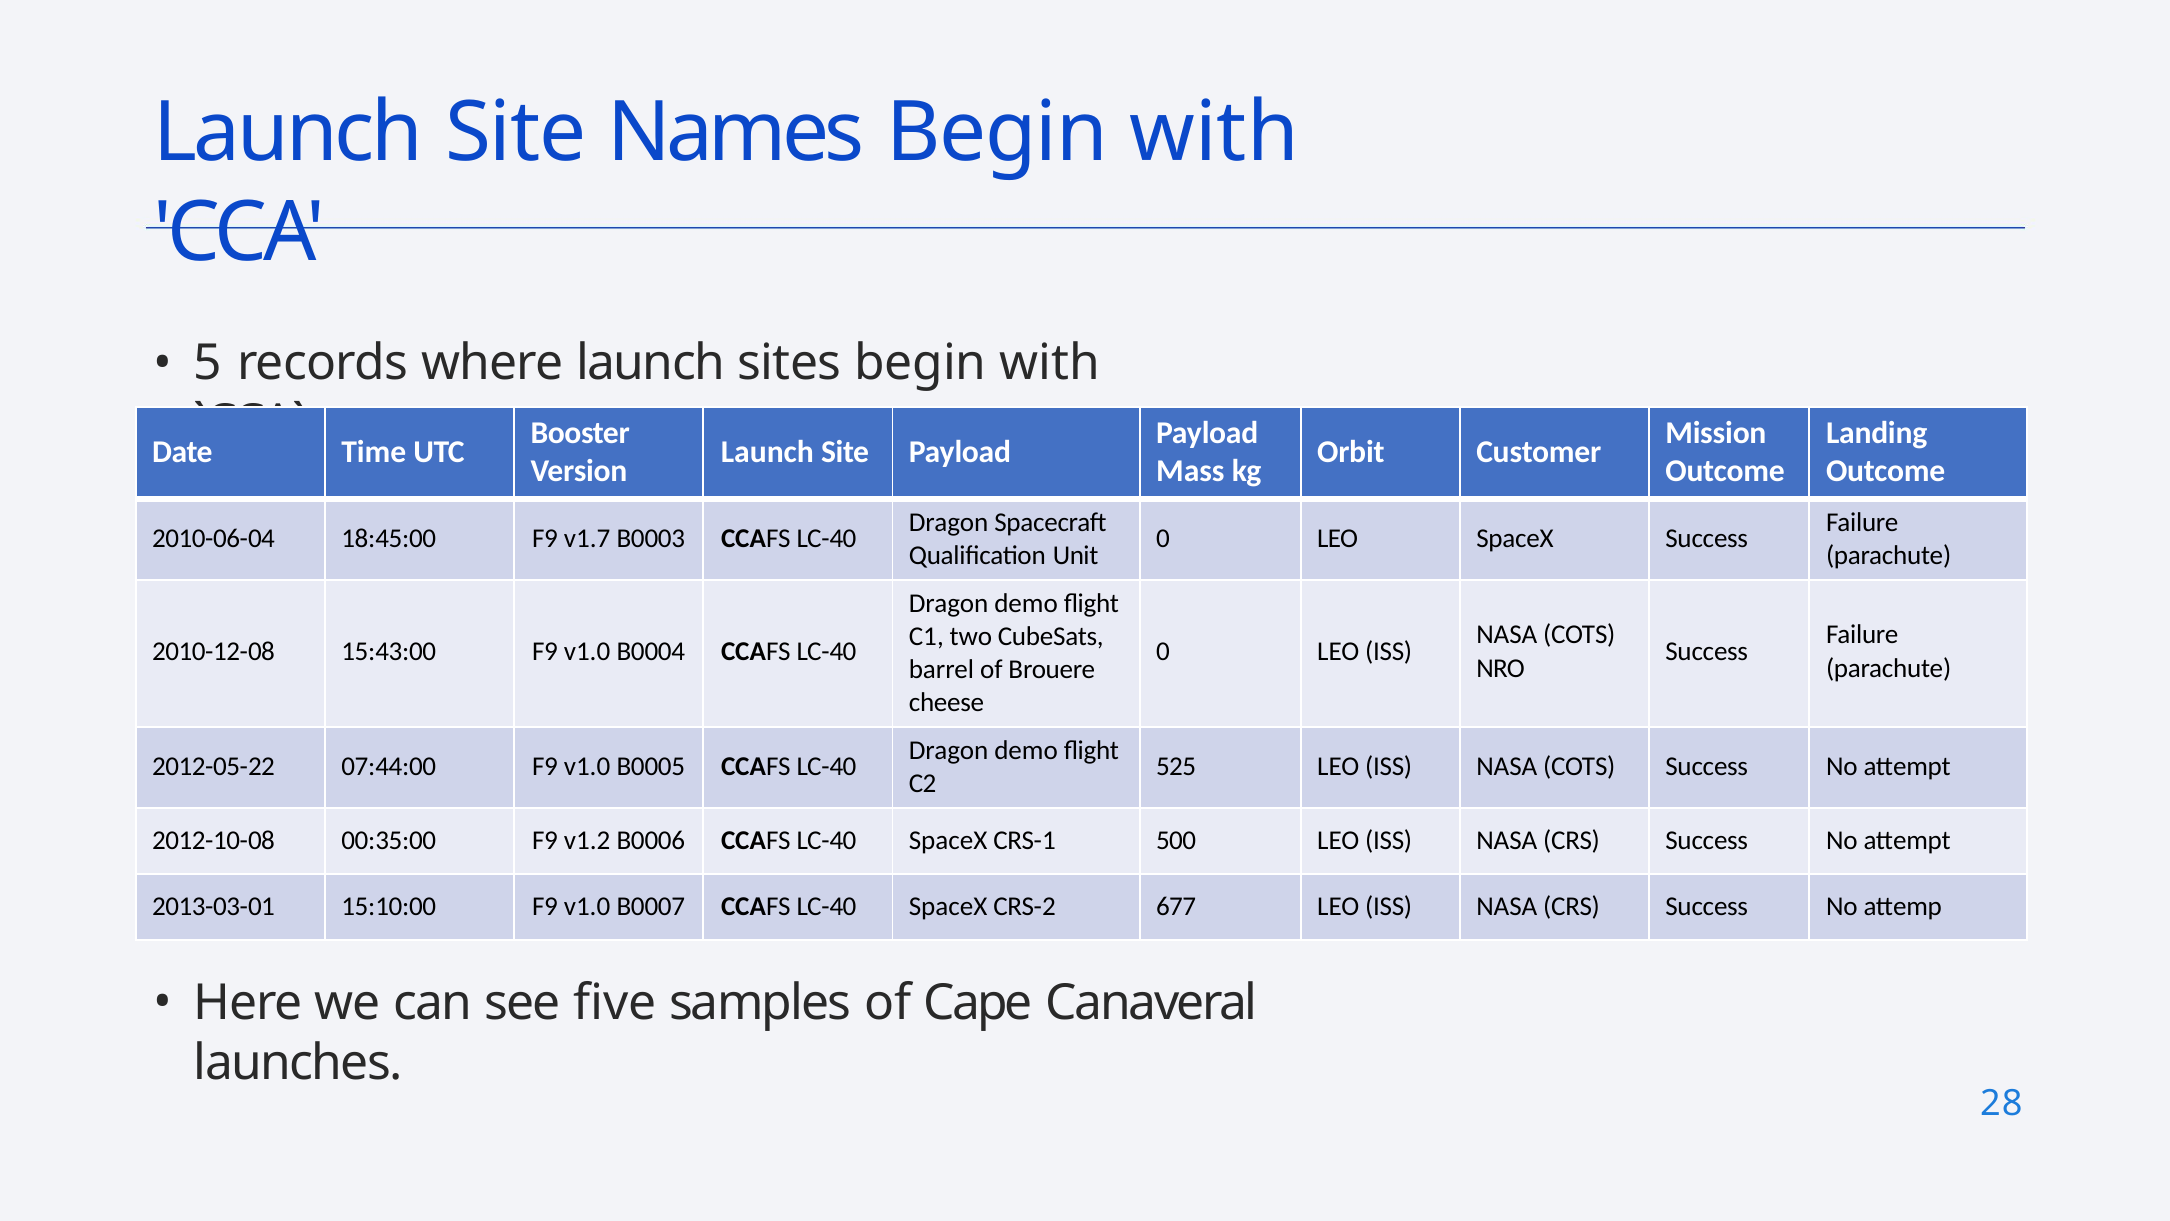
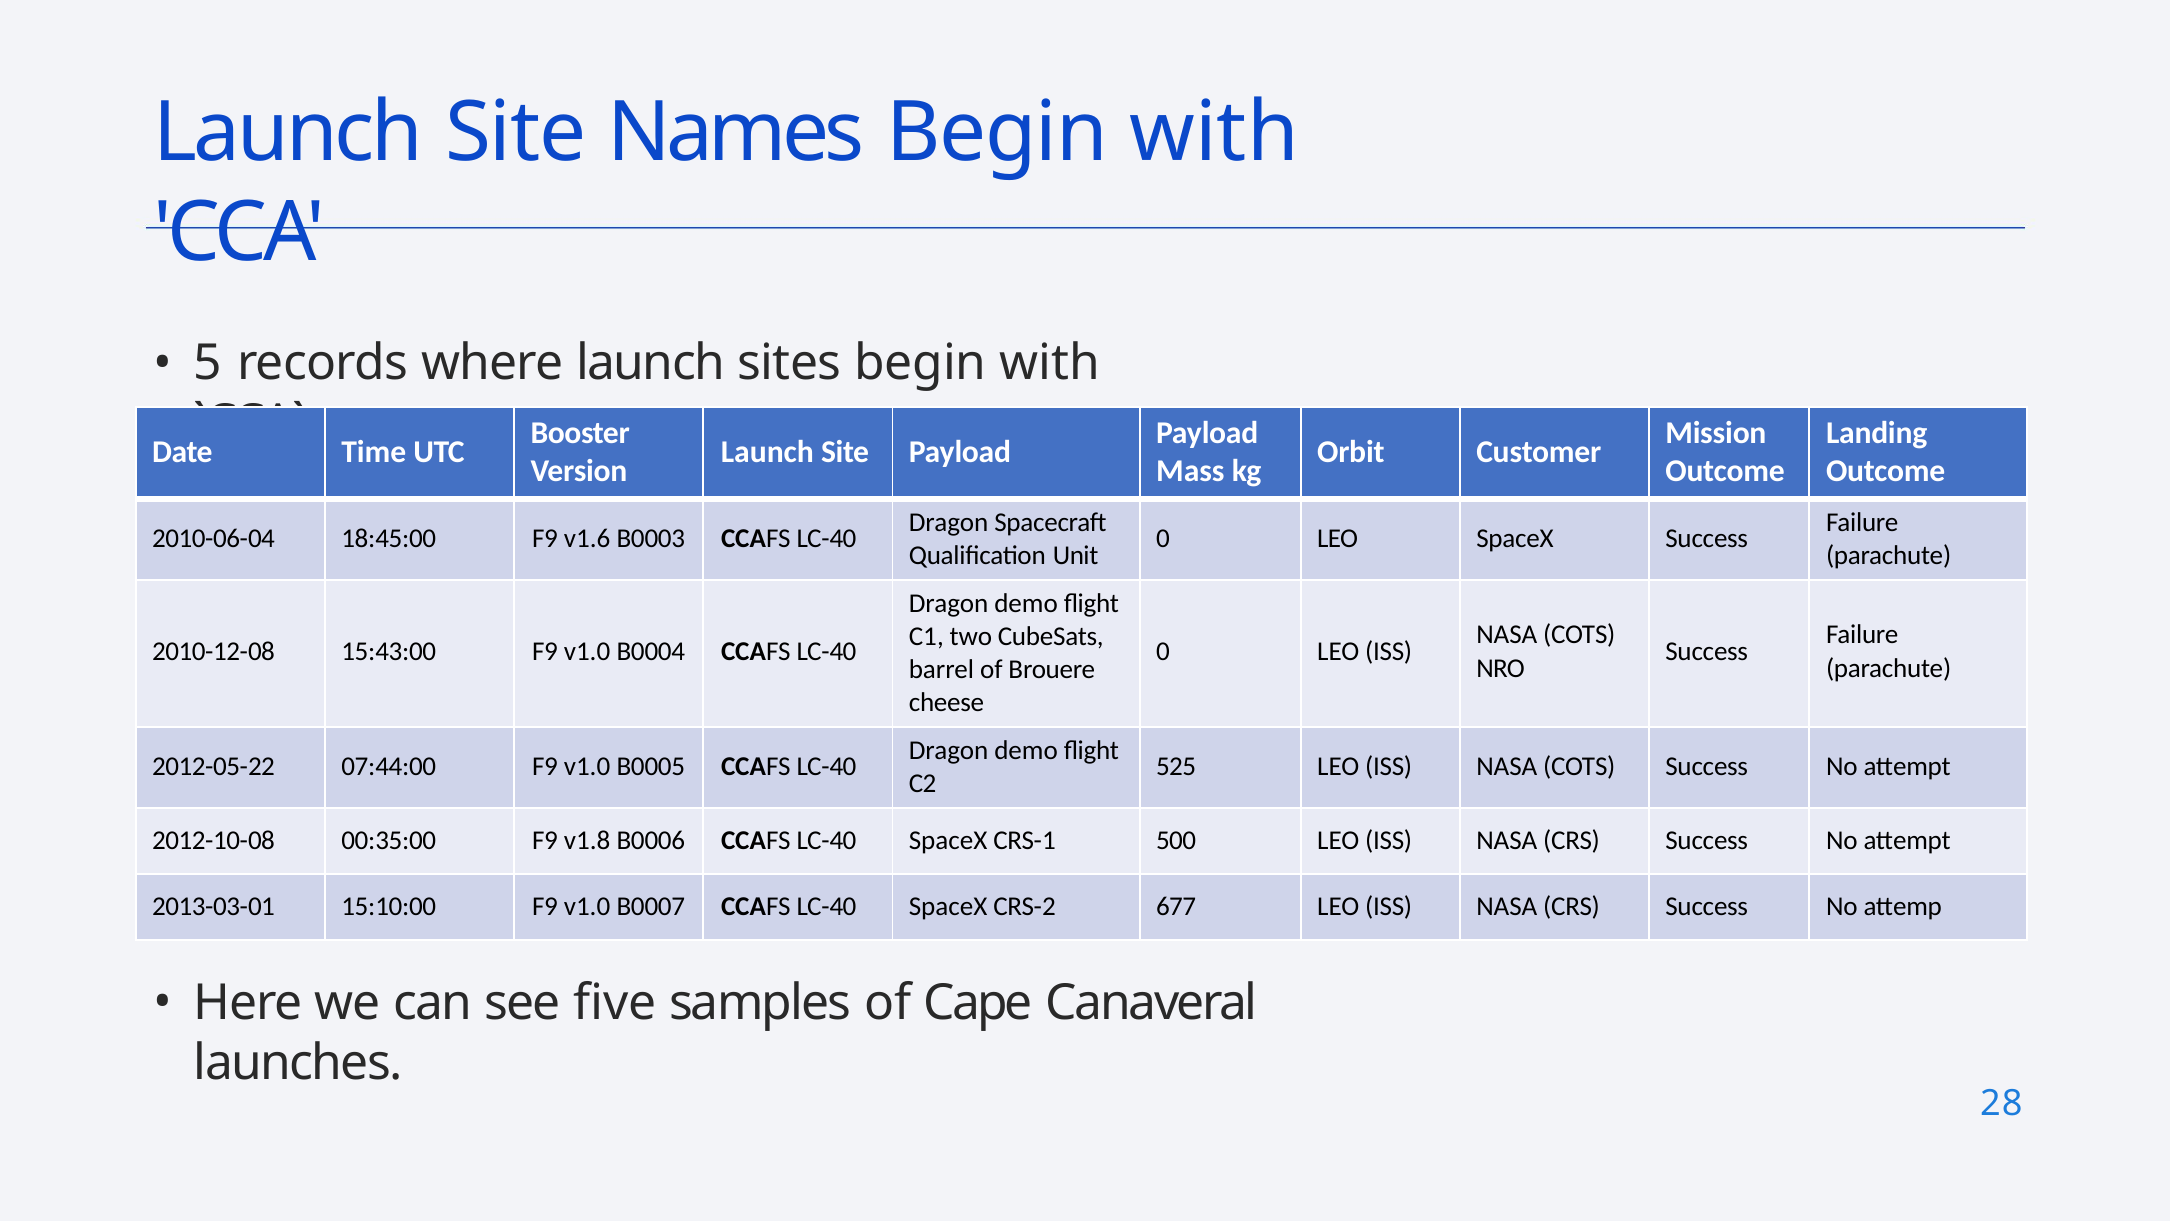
v1.7: v1.7 -> v1.6
v1.2: v1.2 -> v1.8
